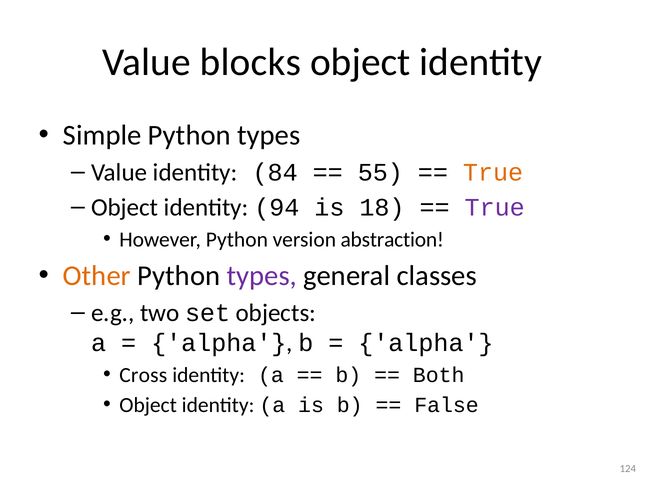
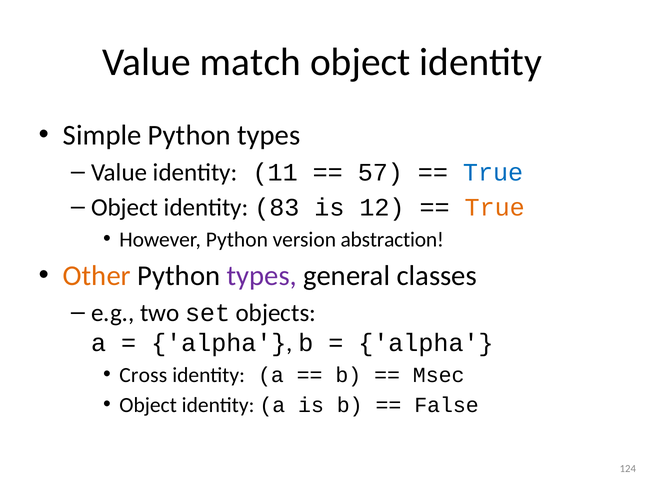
blocks: blocks -> match
84: 84 -> 11
55: 55 -> 57
True at (493, 172) colour: orange -> blue
94: 94 -> 83
18: 18 -> 12
True at (495, 207) colour: purple -> orange
Both: Both -> Msec
